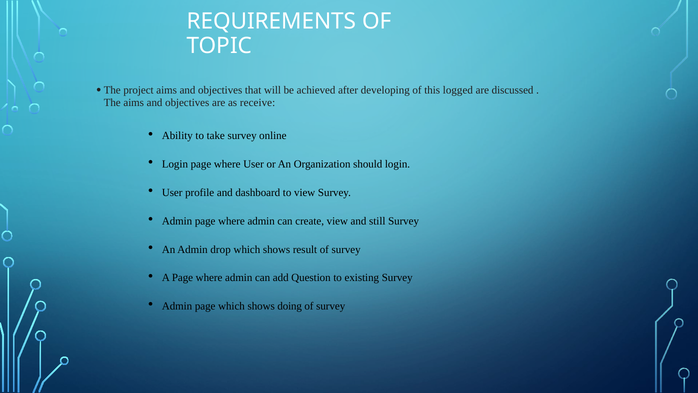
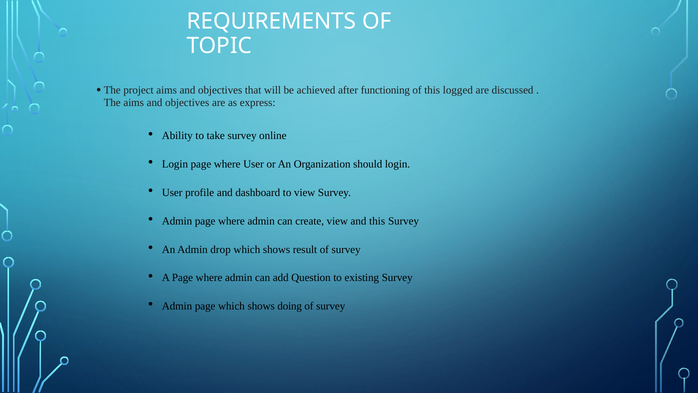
developing: developing -> functioning
receive: receive -> express
and still: still -> this
